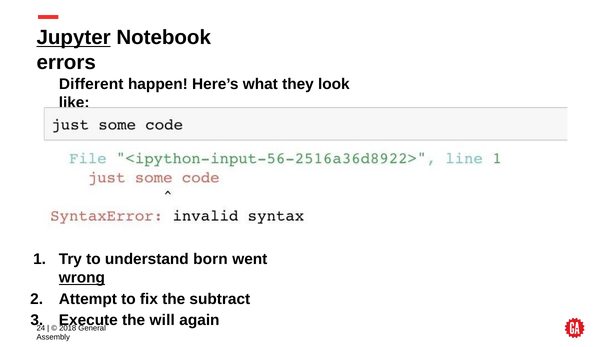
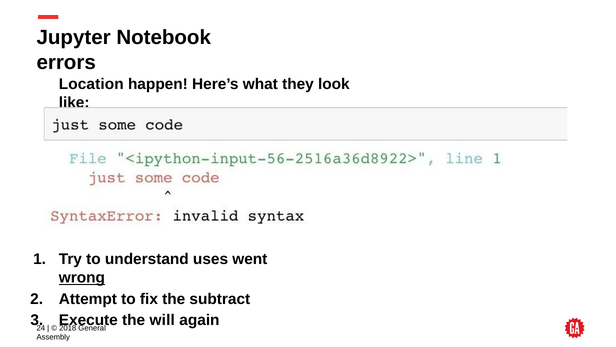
Jupyter underline: present -> none
Different: Different -> Location
born: born -> uses
